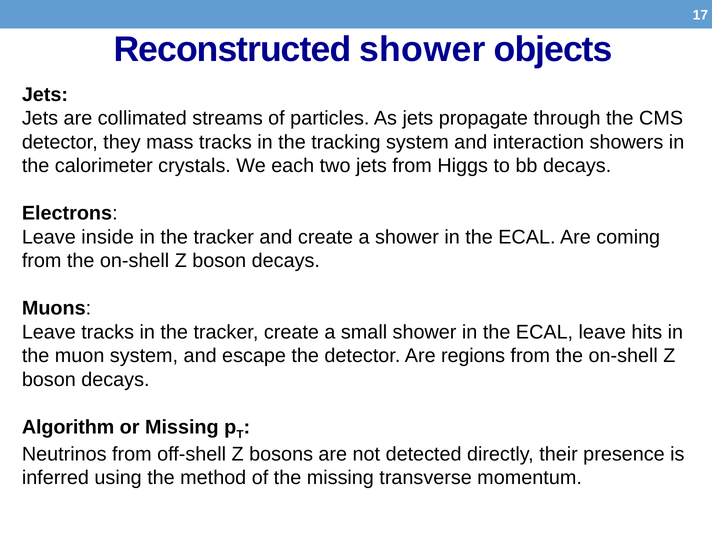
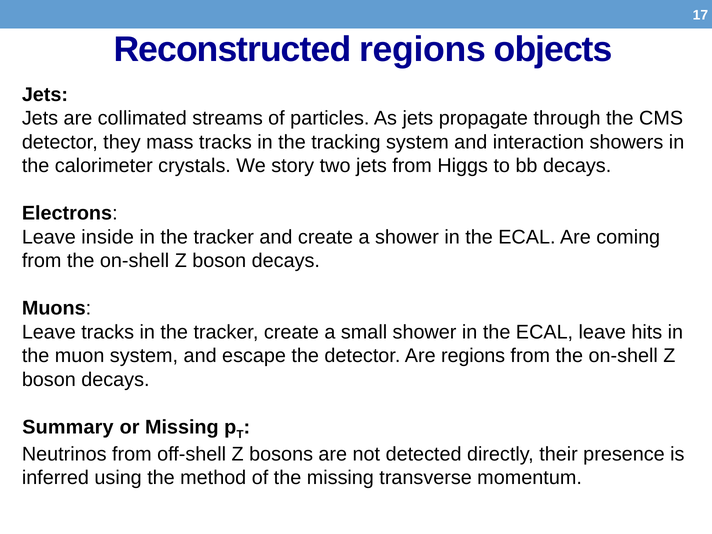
Reconstructed shower: shower -> regions
each: each -> story
Algorithm: Algorithm -> Summary
